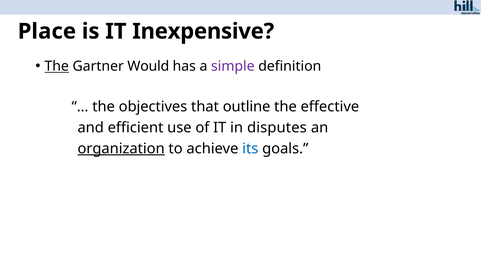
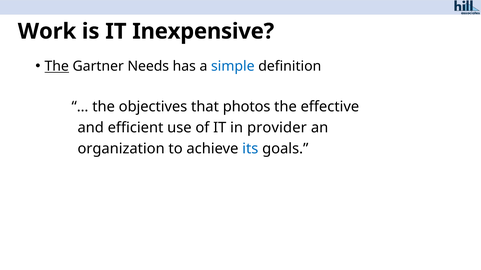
Place: Place -> Work
Would: Would -> Needs
simple colour: purple -> blue
outline: outline -> photos
disputes: disputes -> provider
organization underline: present -> none
